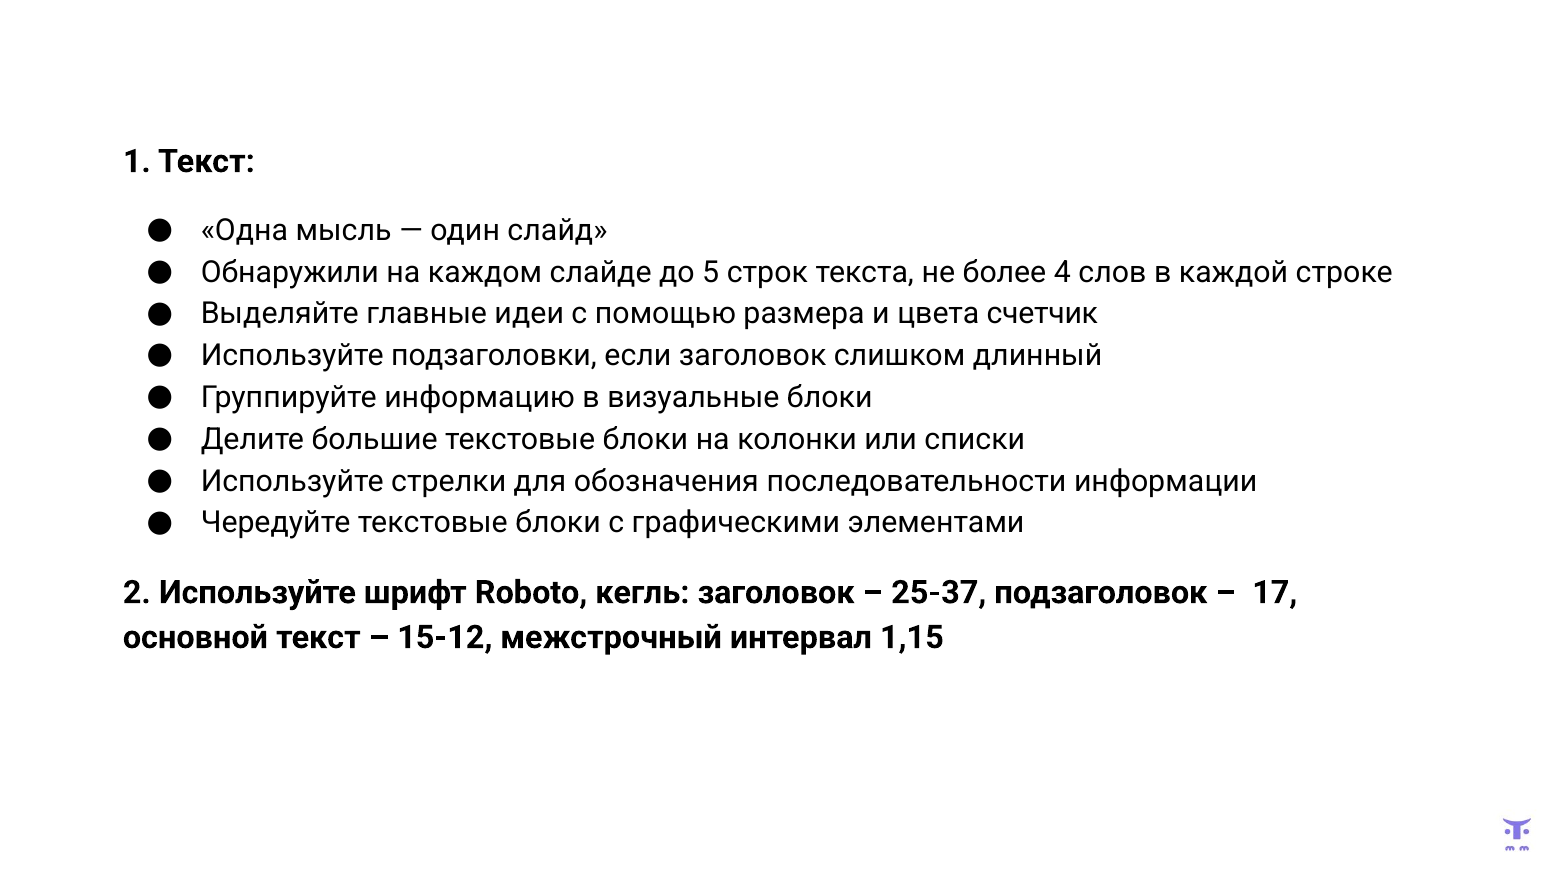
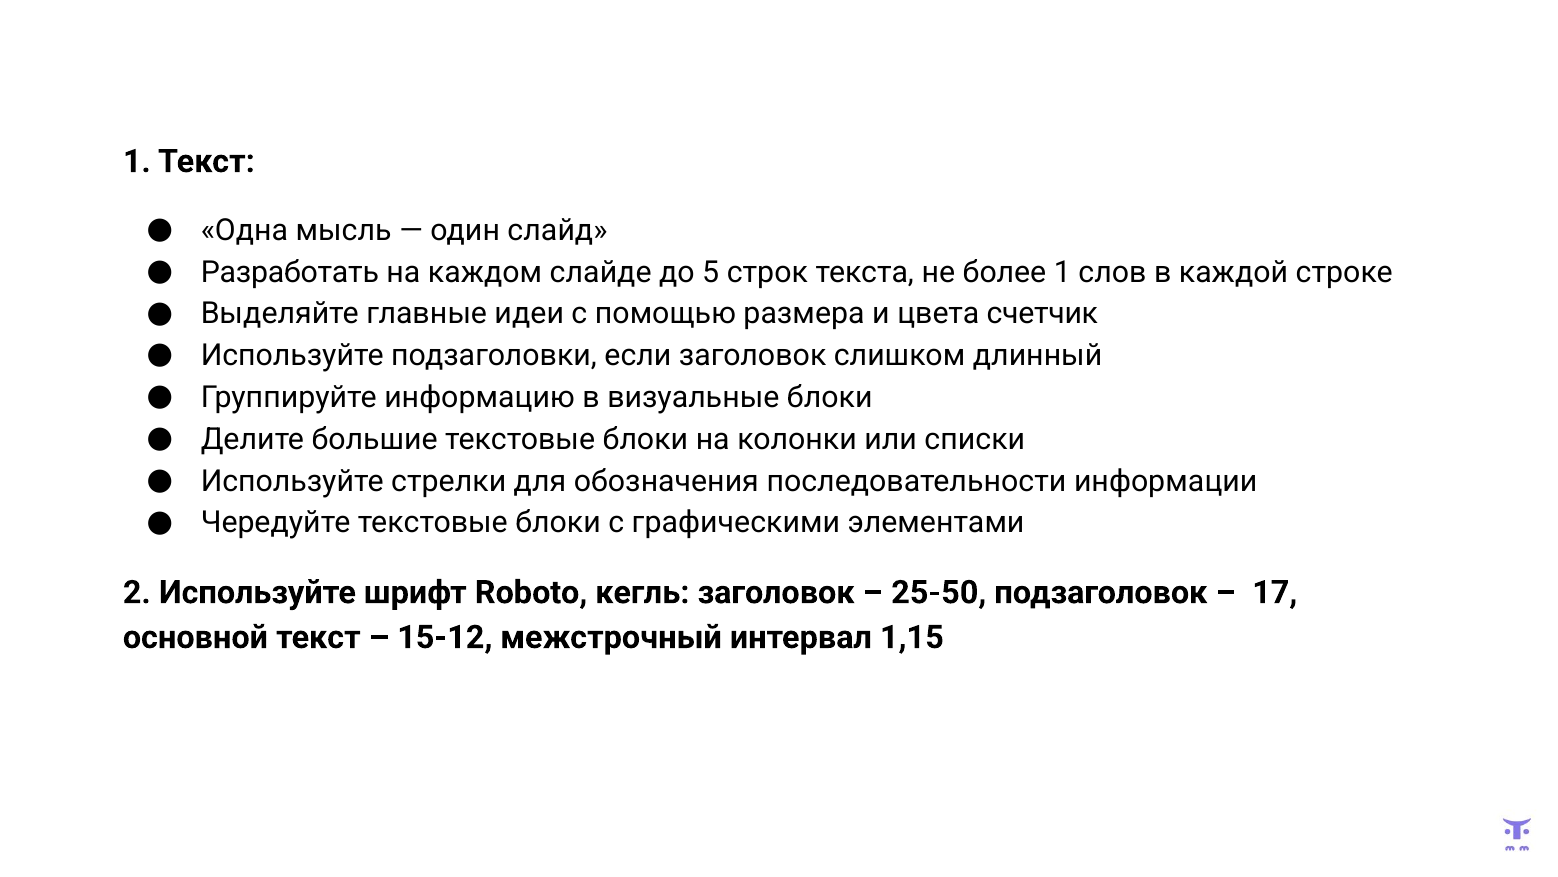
Обнаружили: Обнаружили -> Разработать
более 4: 4 -> 1
25-37: 25-37 -> 25-50
